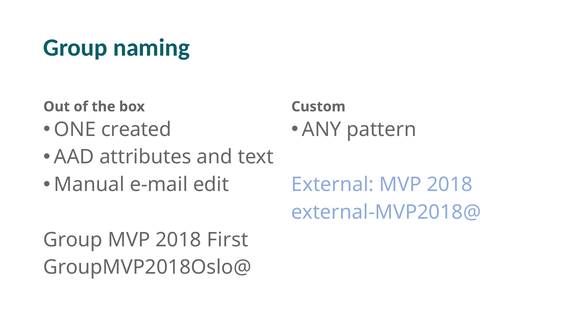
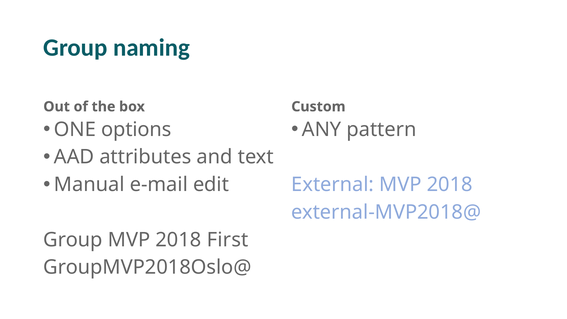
created: created -> options
